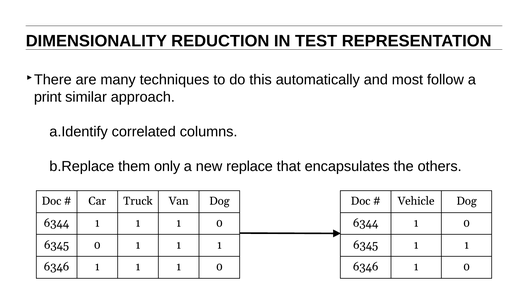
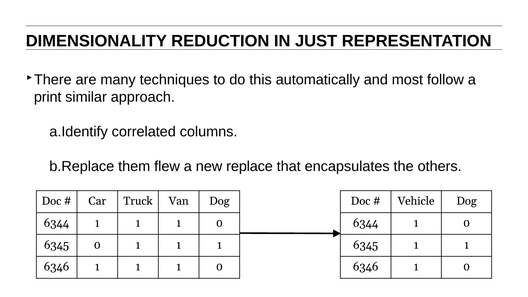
TEST: TEST -> JUST
only: only -> flew
